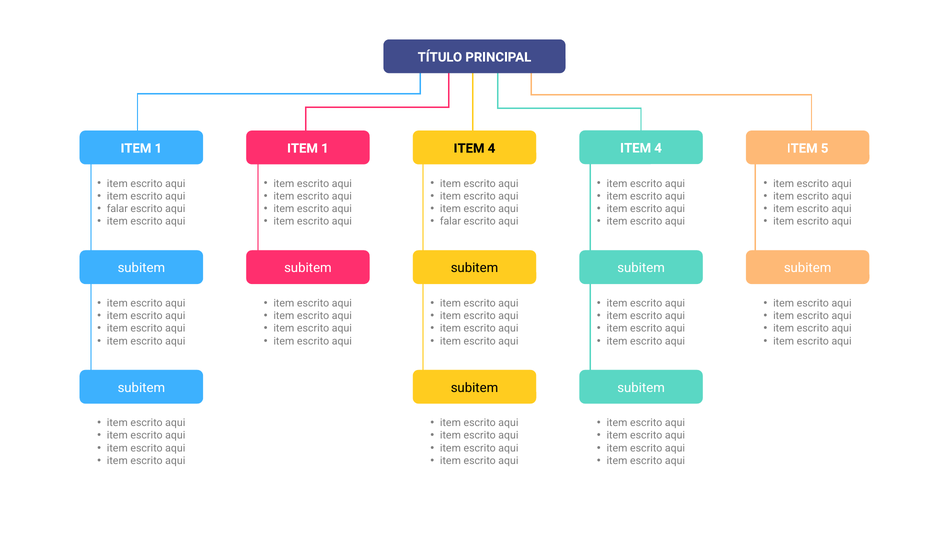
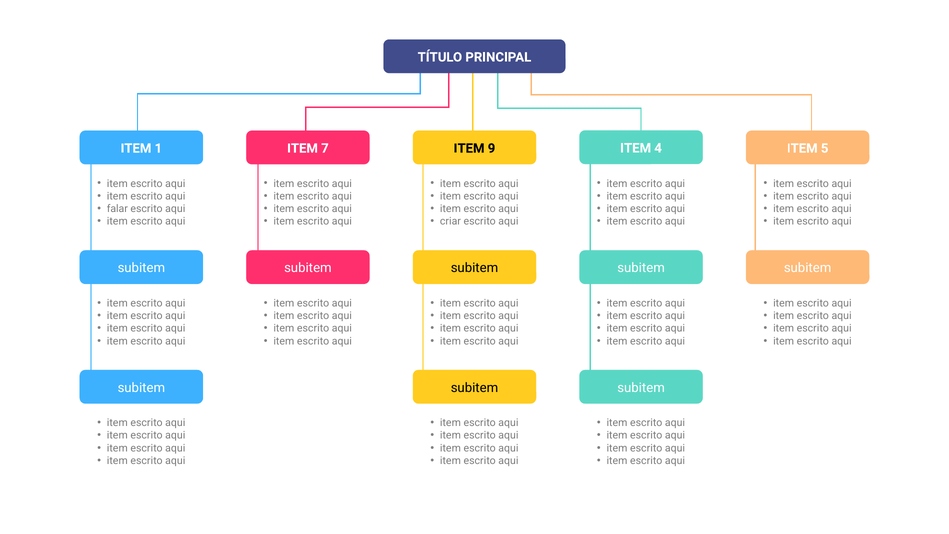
1 ITEM 1: 1 -> 7
4 at (492, 148): 4 -> 9
falar at (450, 221): falar -> criar
